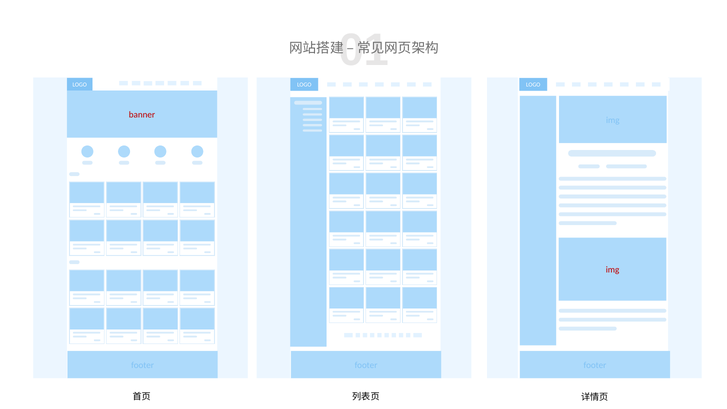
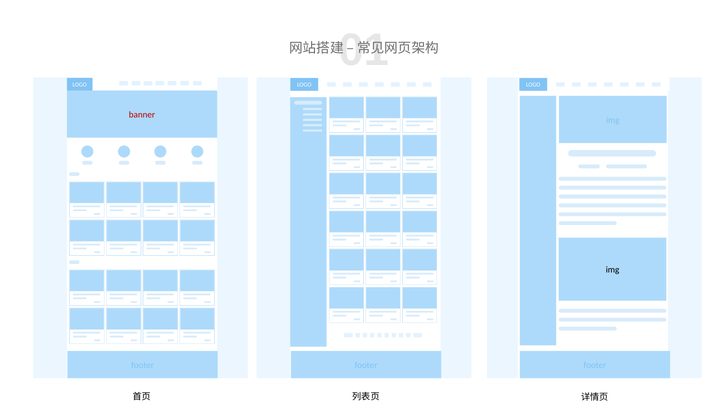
img at (613, 270) colour: red -> black
